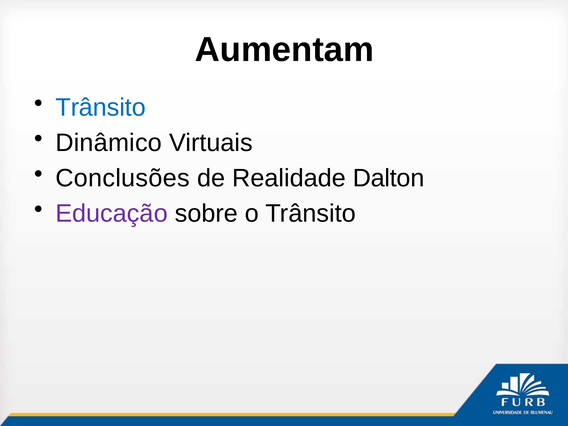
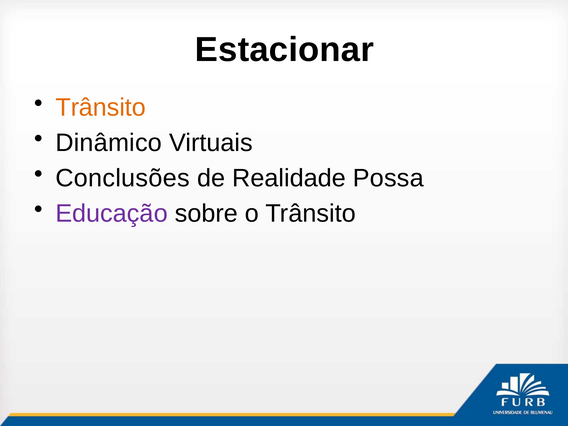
Aumentam: Aumentam -> Estacionar
Trânsito at (101, 108) colour: blue -> orange
Dalton: Dalton -> Possa
